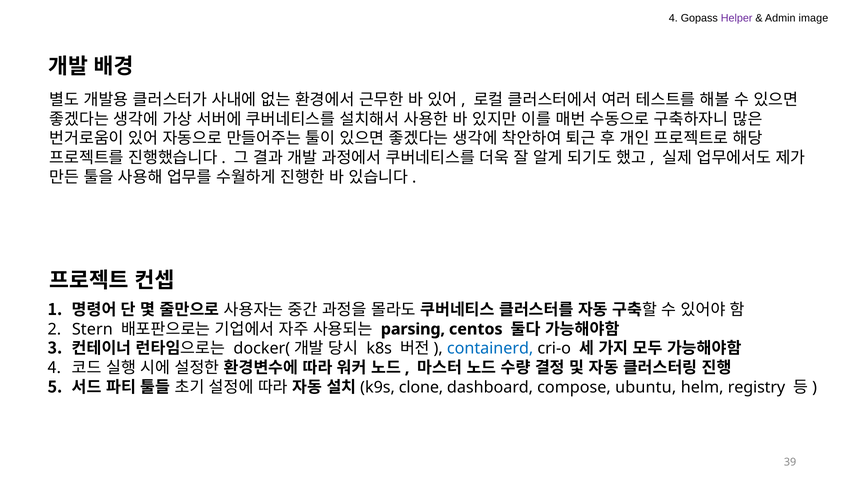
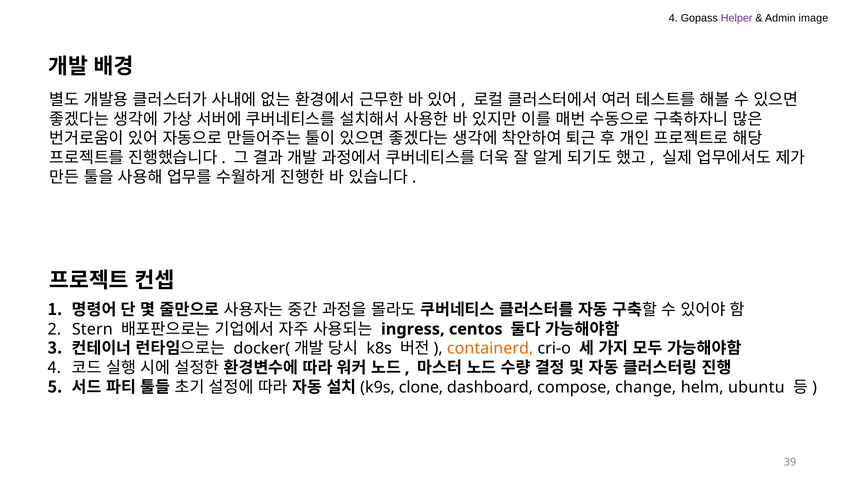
parsing: parsing -> ingress
containerd colour: blue -> orange
ubuntu: ubuntu -> change
registry: registry -> ubuntu
